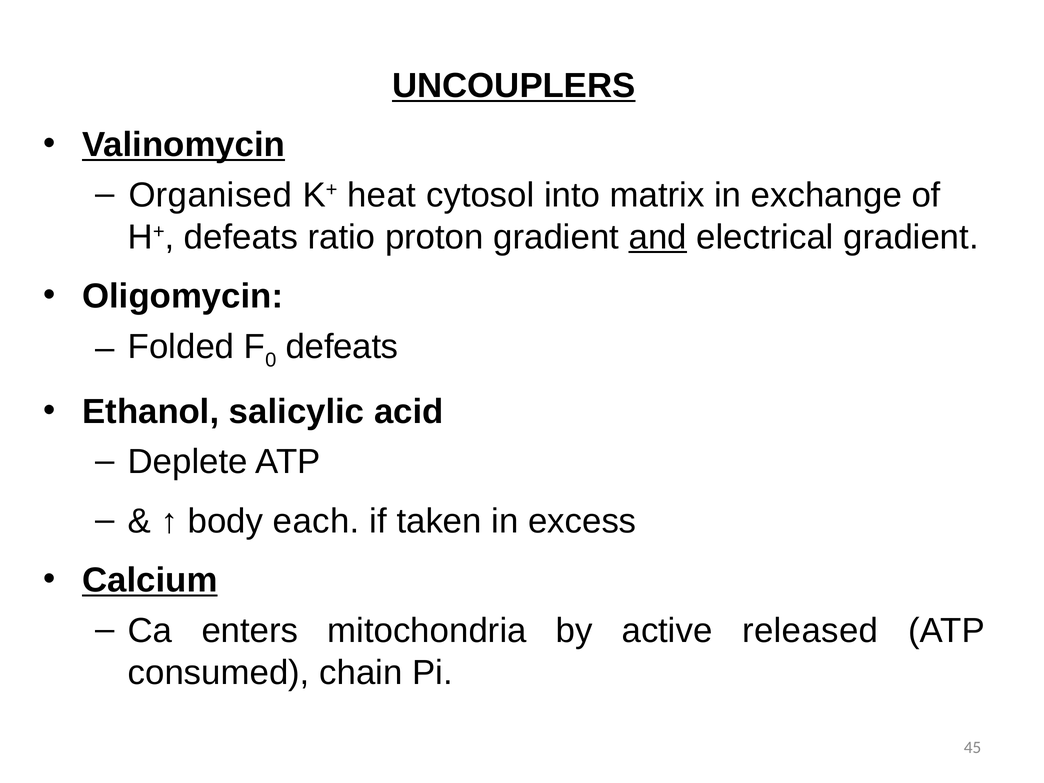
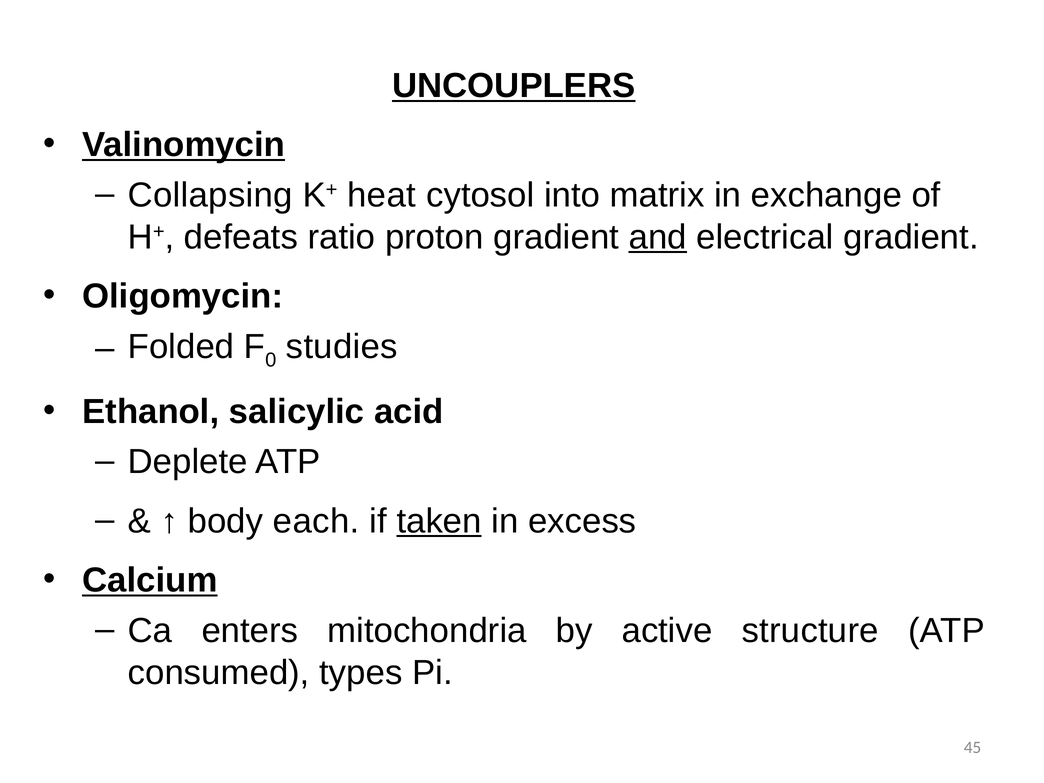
Organised: Organised -> Collapsing
defeats at (342, 347): defeats -> studies
taken underline: none -> present
released: released -> structure
chain: chain -> types
